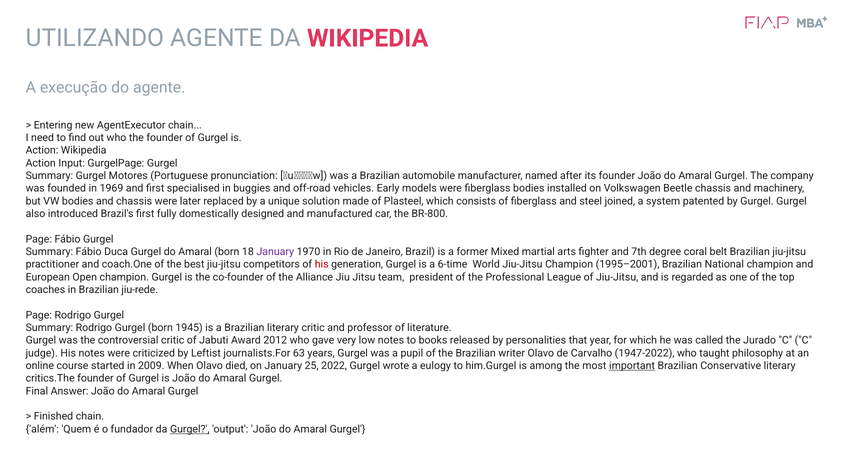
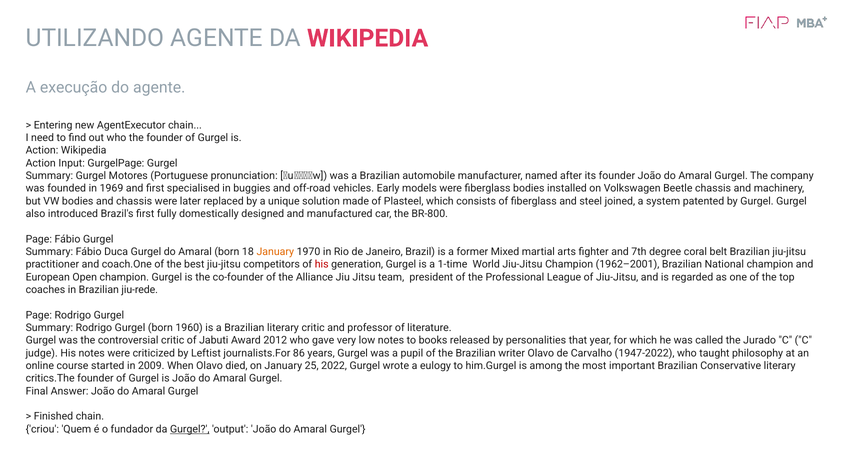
January at (275, 252) colour: purple -> orange
6-time: 6-time -> 1-time
1995–2001: 1995–2001 -> 1962–2001
1945: 1945 -> 1960
63: 63 -> 86
important underline: present -> none
além: além -> criou
